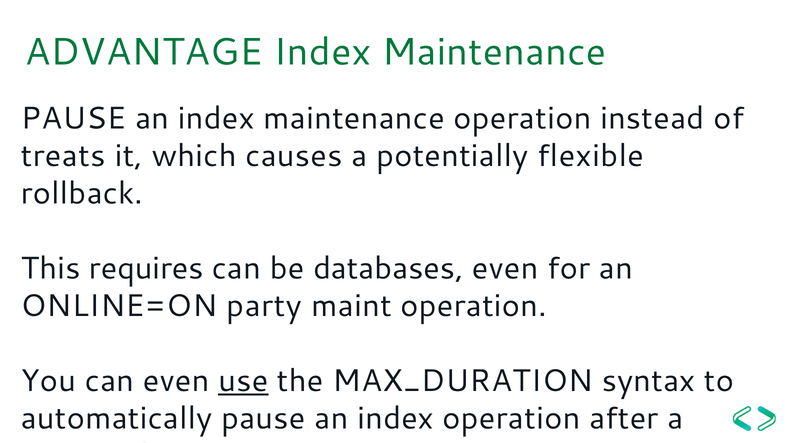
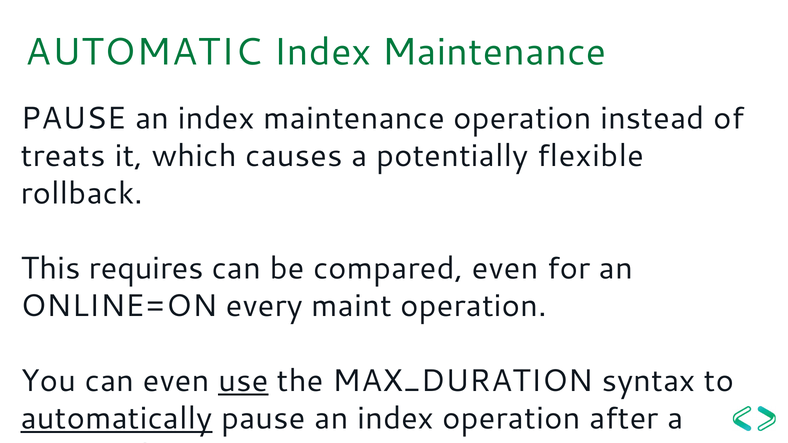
ADVANTAGE: ADVANTAGE -> AUTOMATIC
databases: databases -> compared
party: party -> every
automatically underline: none -> present
